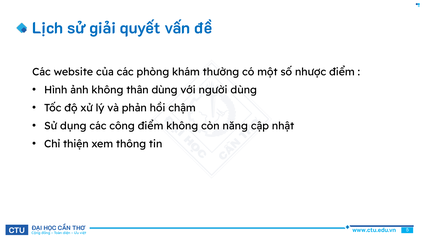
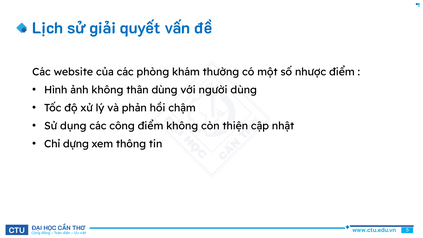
năng: năng -> thiện
thiện: thiện -> dựng
